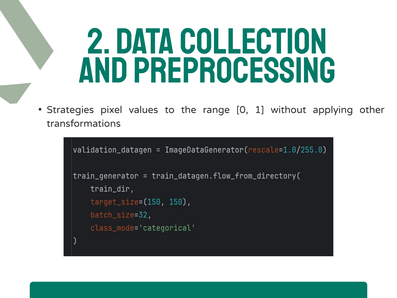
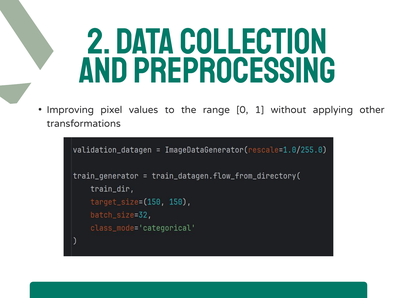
Strategies: Strategies -> Improving
